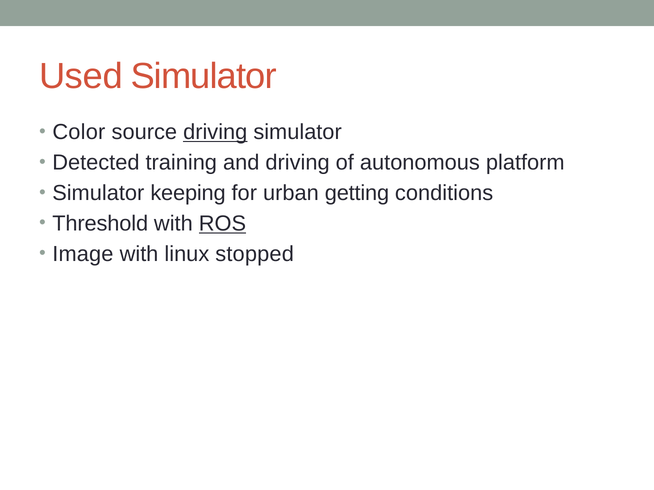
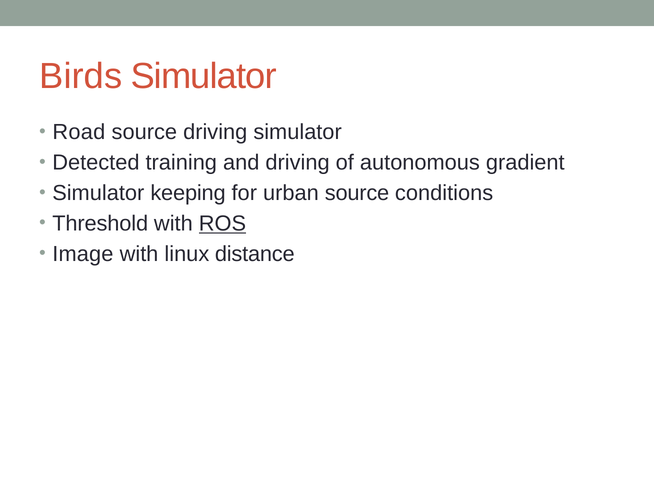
Used: Used -> Birds
Color: Color -> Road
driving at (215, 132) underline: present -> none
platform: platform -> gradient
urban getting: getting -> source
stopped: stopped -> distance
